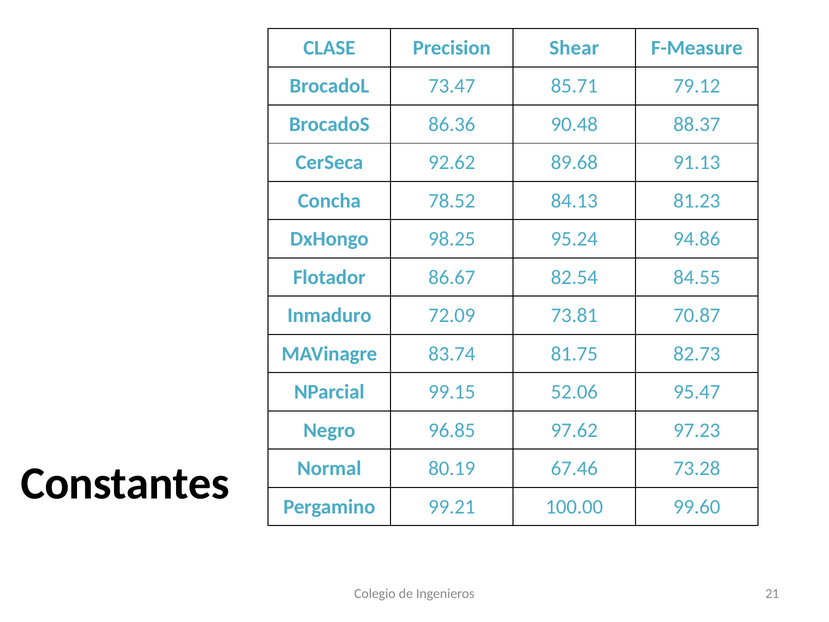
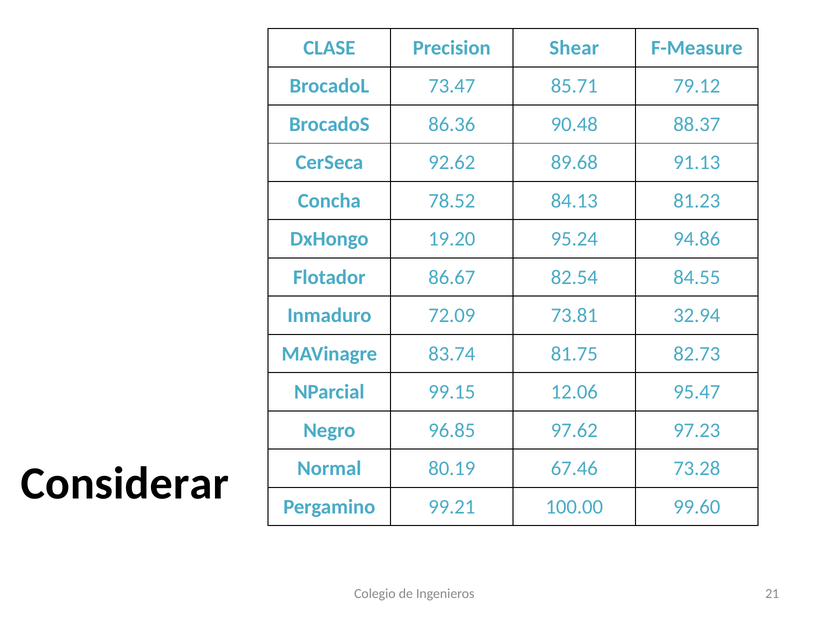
98.25: 98.25 -> 19.20
70.87: 70.87 -> 32.94
52.06: 52.06 -> 12.06
Constantes: Constantes -> Considerar
